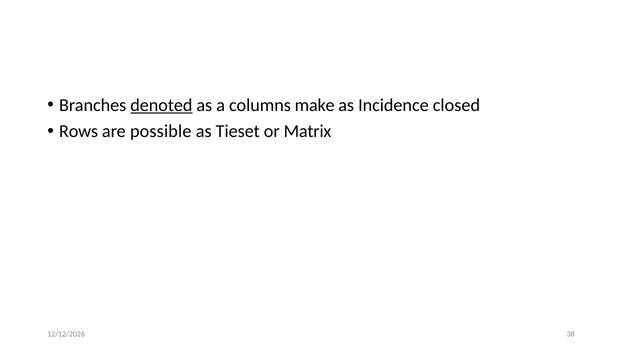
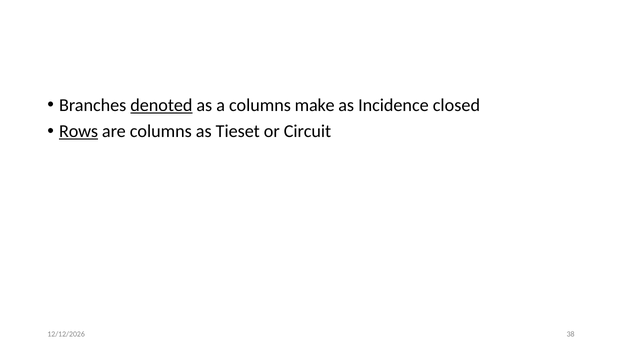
Rows underline: none -> present
are possible: possible -> columns
Matrix: Matrix -> Circuit
